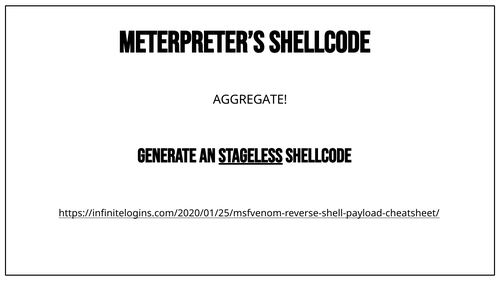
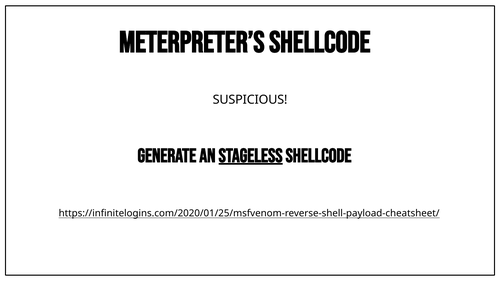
AGGREGATE: AGGREGATE -> SUSPICIOUS
